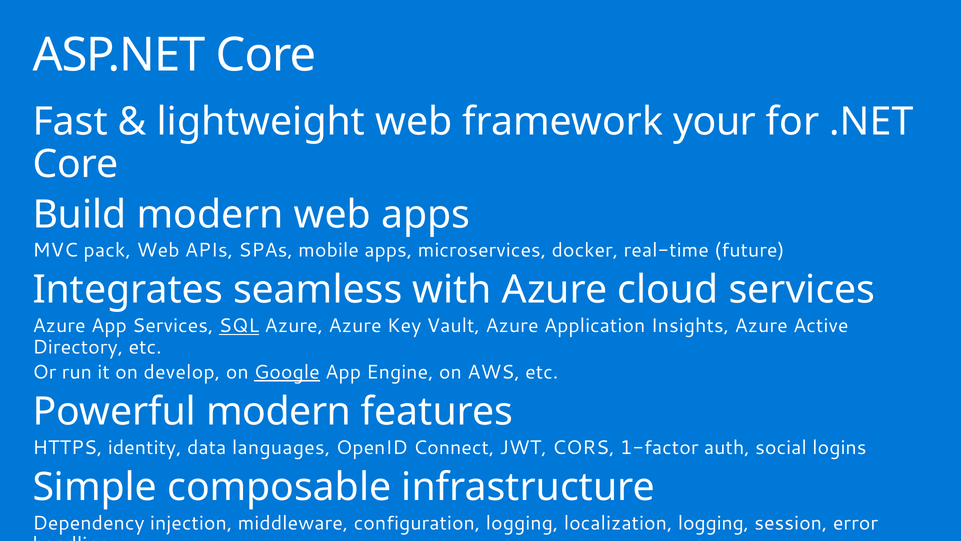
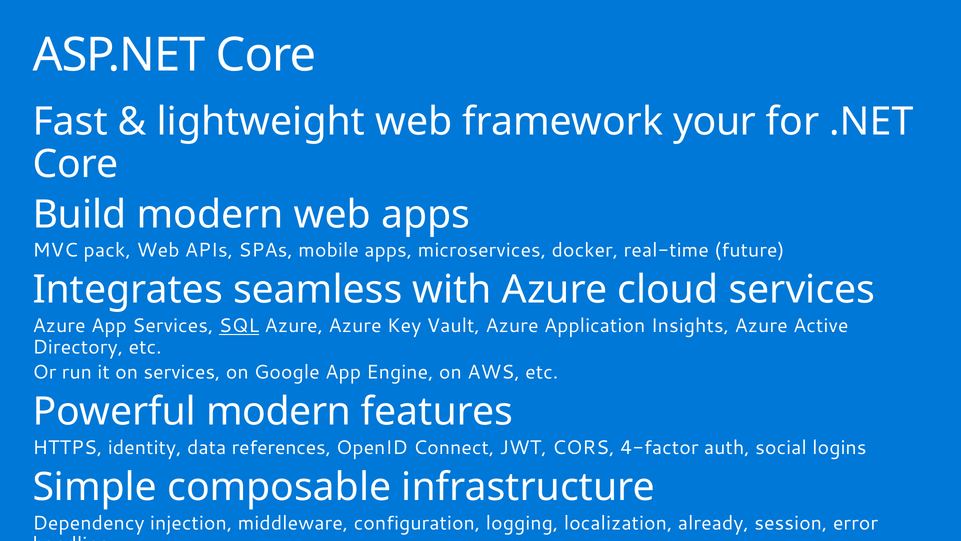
on develop: develop -> services
Google underline: present -> none
languages: languages -> references
1-factor: 1-factor -> 4-factor
localization logging: logging -> already
